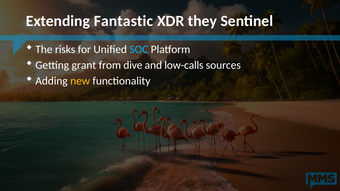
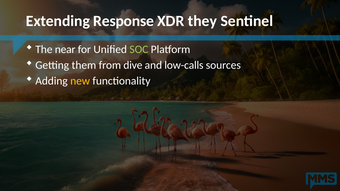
Fantastic: Fantastic -> Response
risks: risks -> near
SOC colour: light blue -> light green
grant: grant -> them
